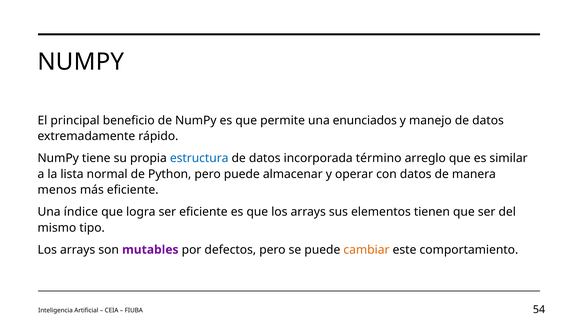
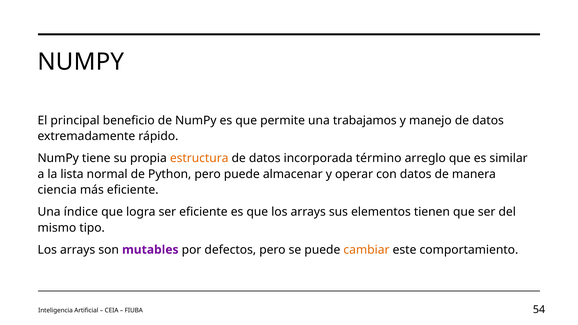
enunciados: enunciados -> trabajamos
estructura colour: blue -> orange
menos: menos -> ciencia
